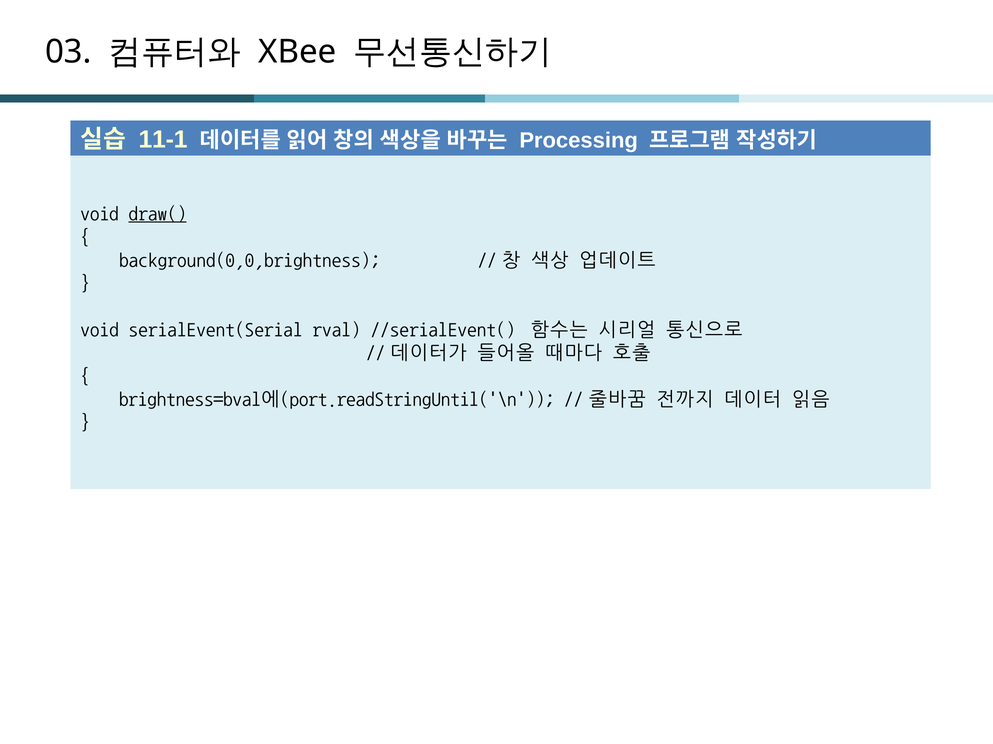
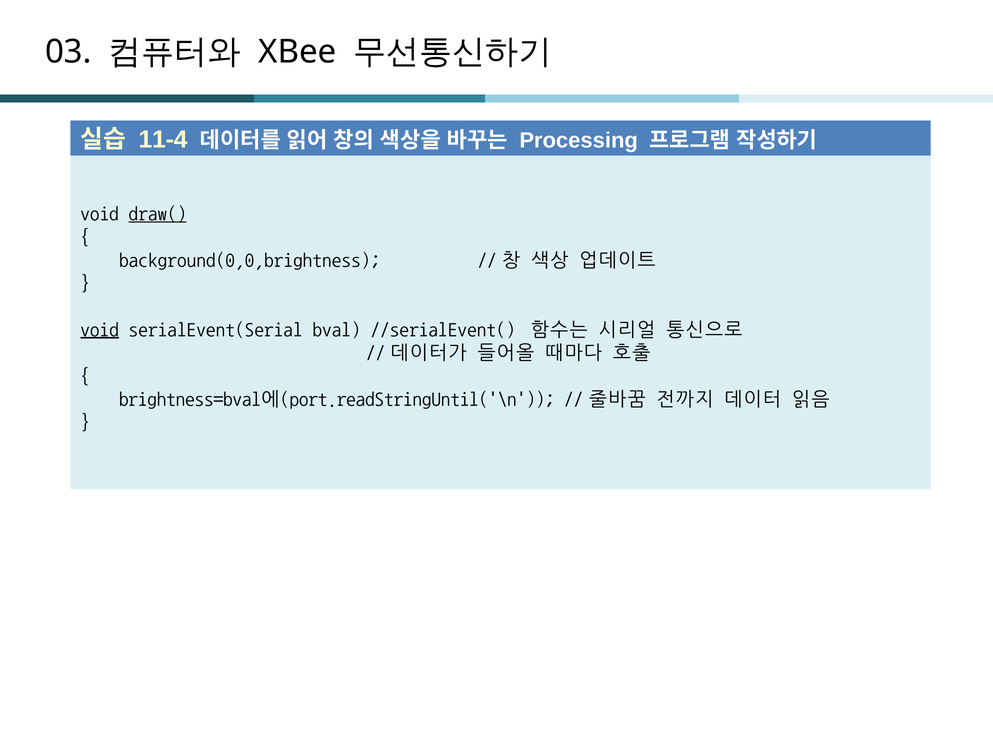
11-1: 11-1 -> 11-4
void at (100, 330) underline: none -> present
rval: rval -> bval
